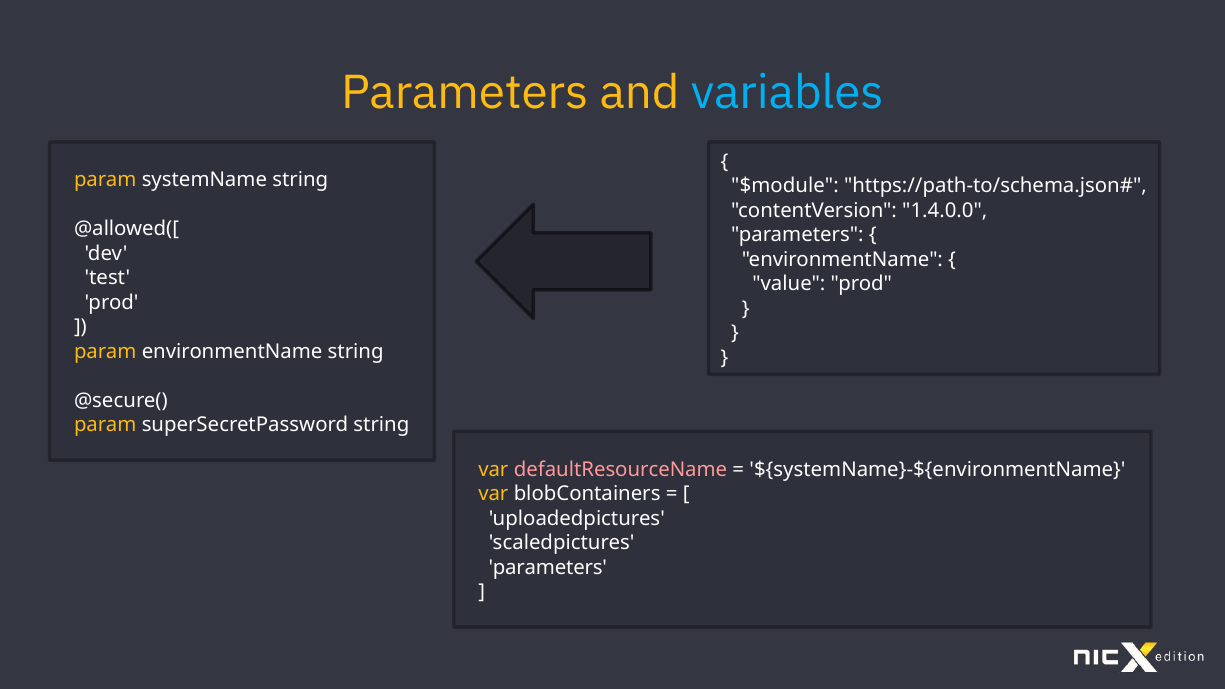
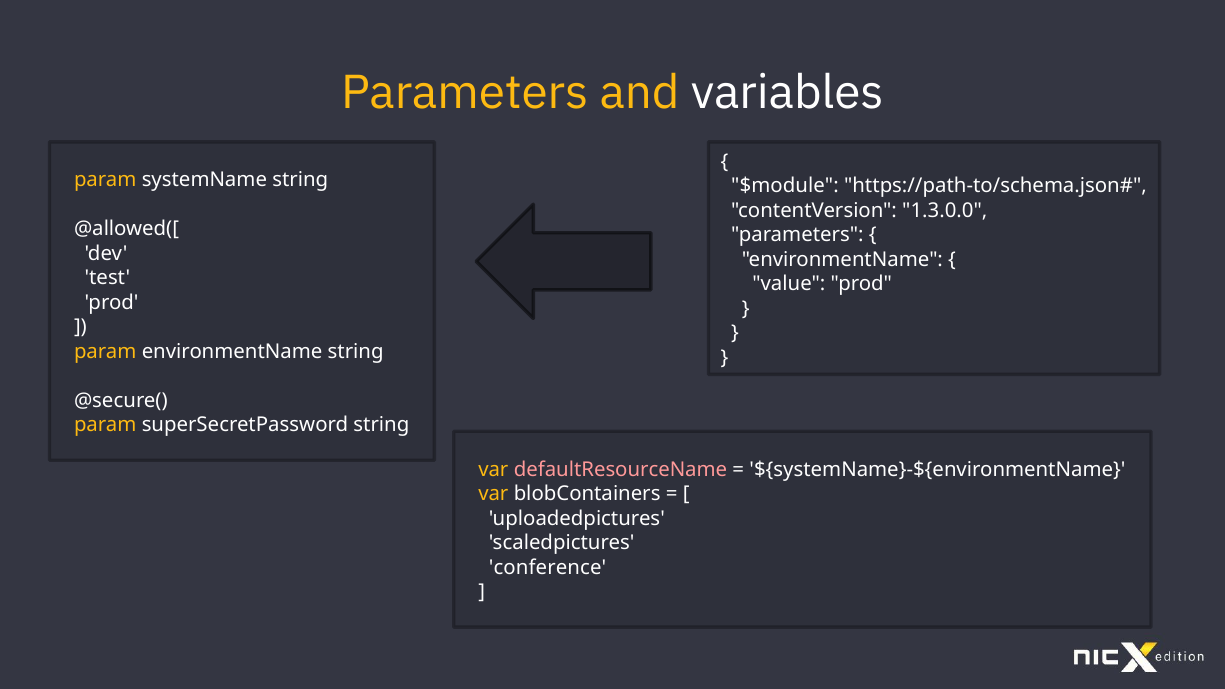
variables colour: light blue -> white
1.4.0.0: 1.4.0.0 -> 1.3.0.0
parameters at (548, 567): parameters -> conference
